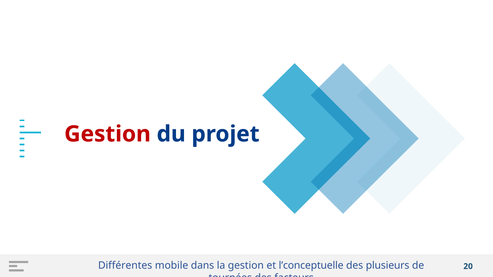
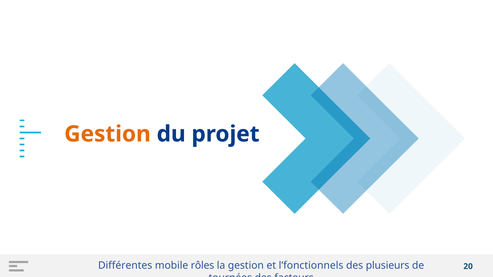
Gestion at (108, 134) colour: red -> orange
dans: dans -> rôles
l’conceptuelle: l’conceptuelle -> l’fonctionnels
